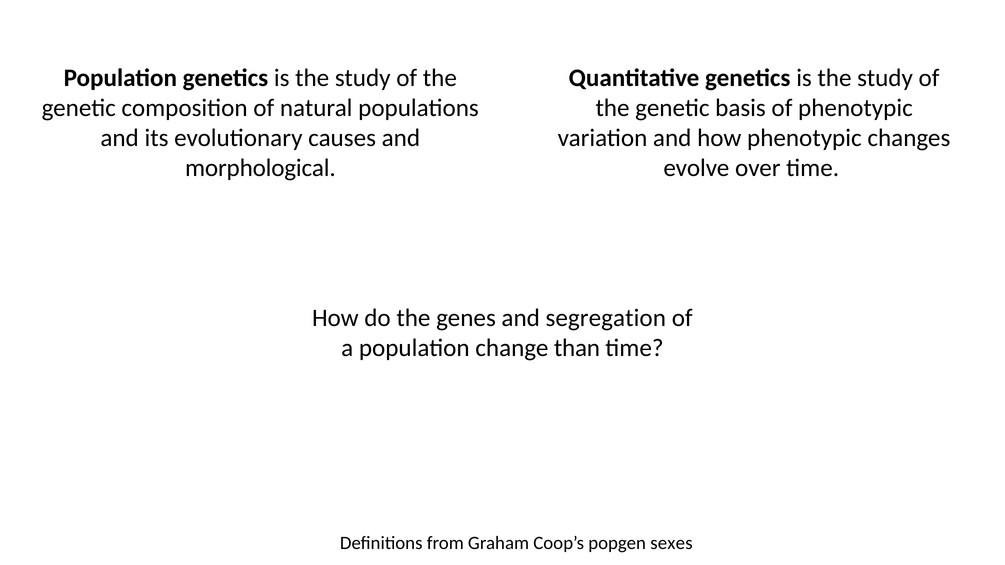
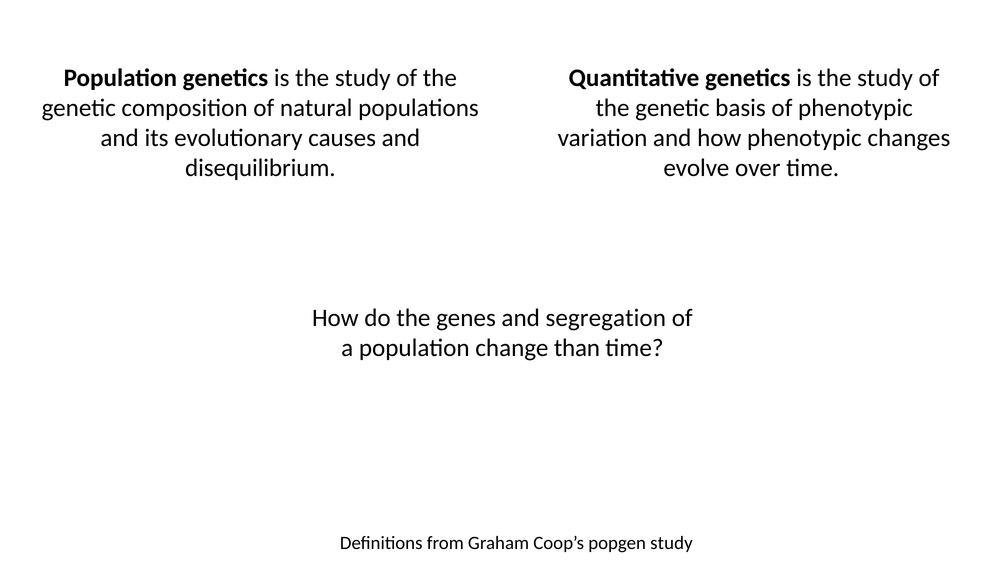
morphological: morphological -> disequilibrium
popgen sexes: sexes -> study
